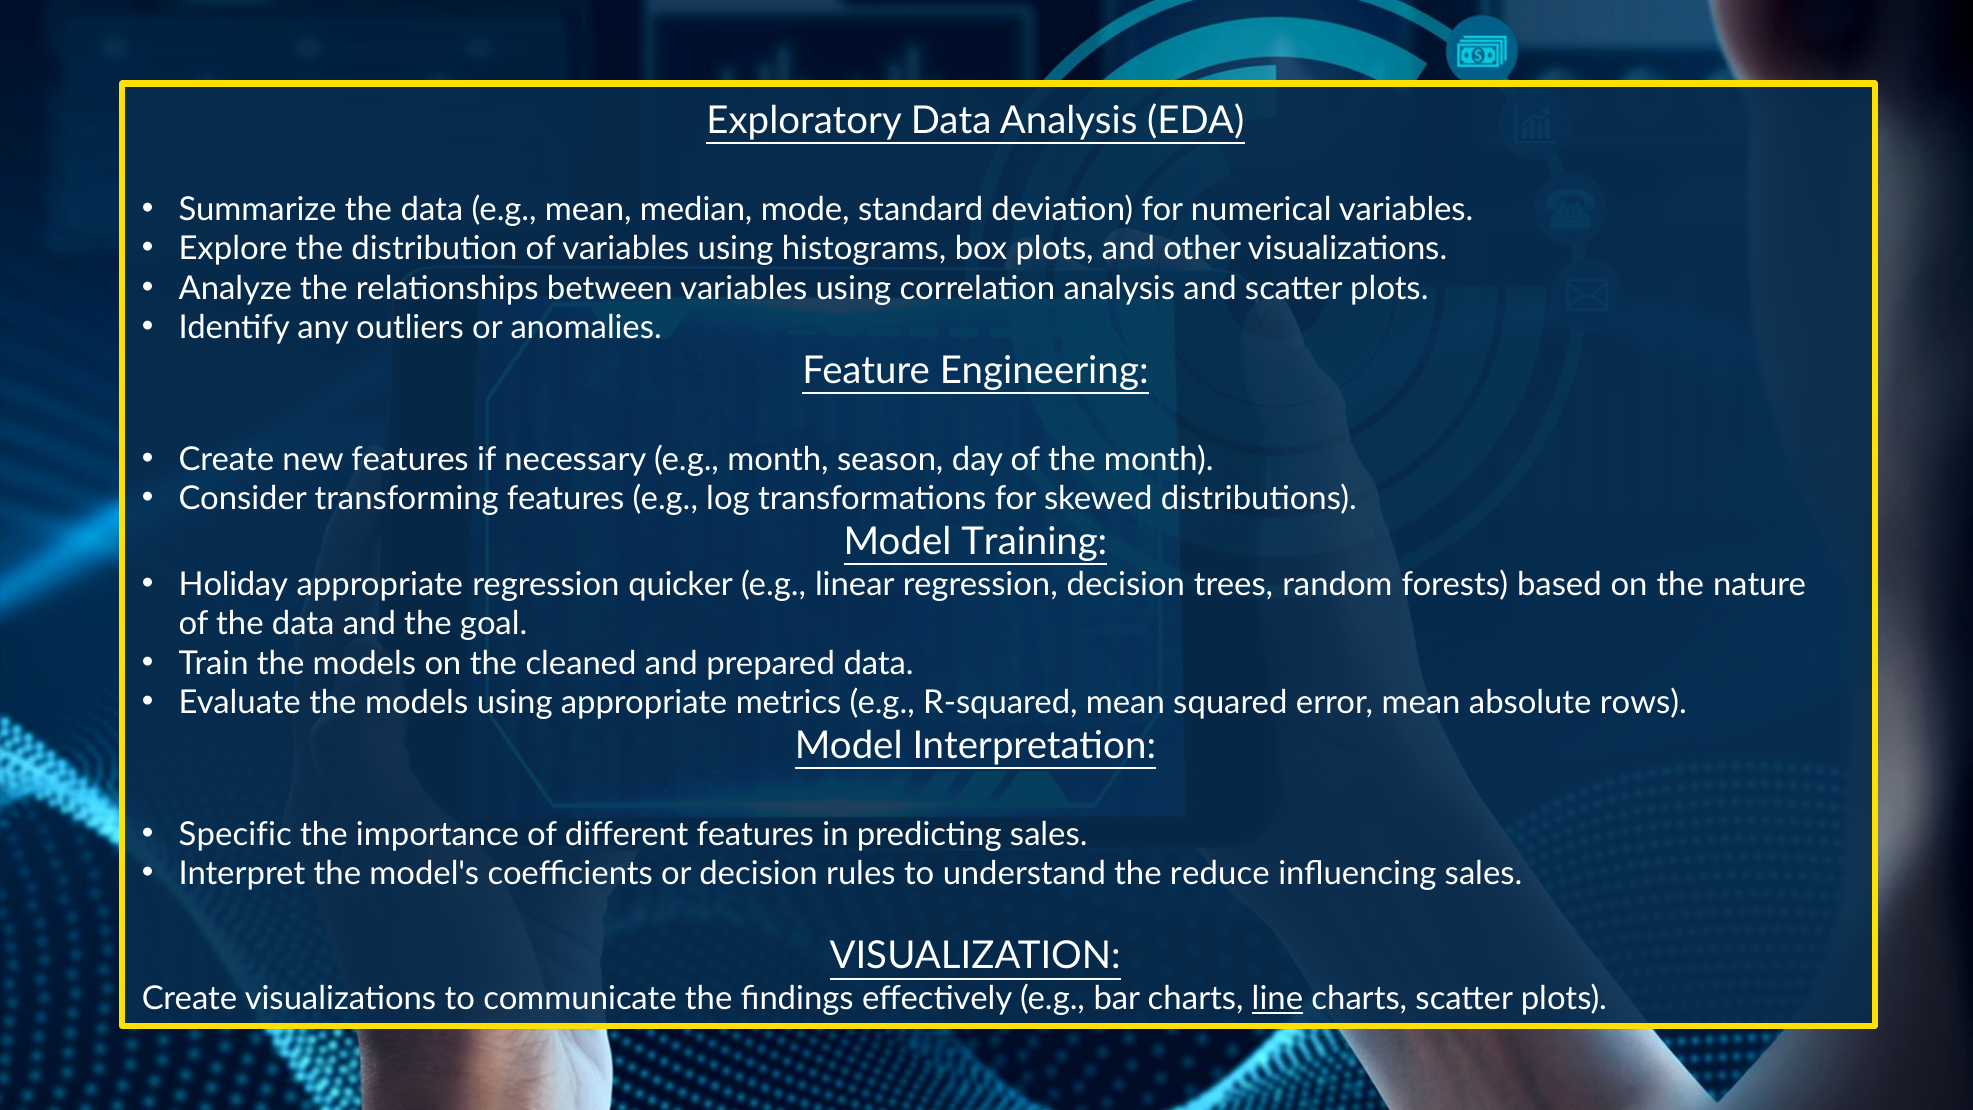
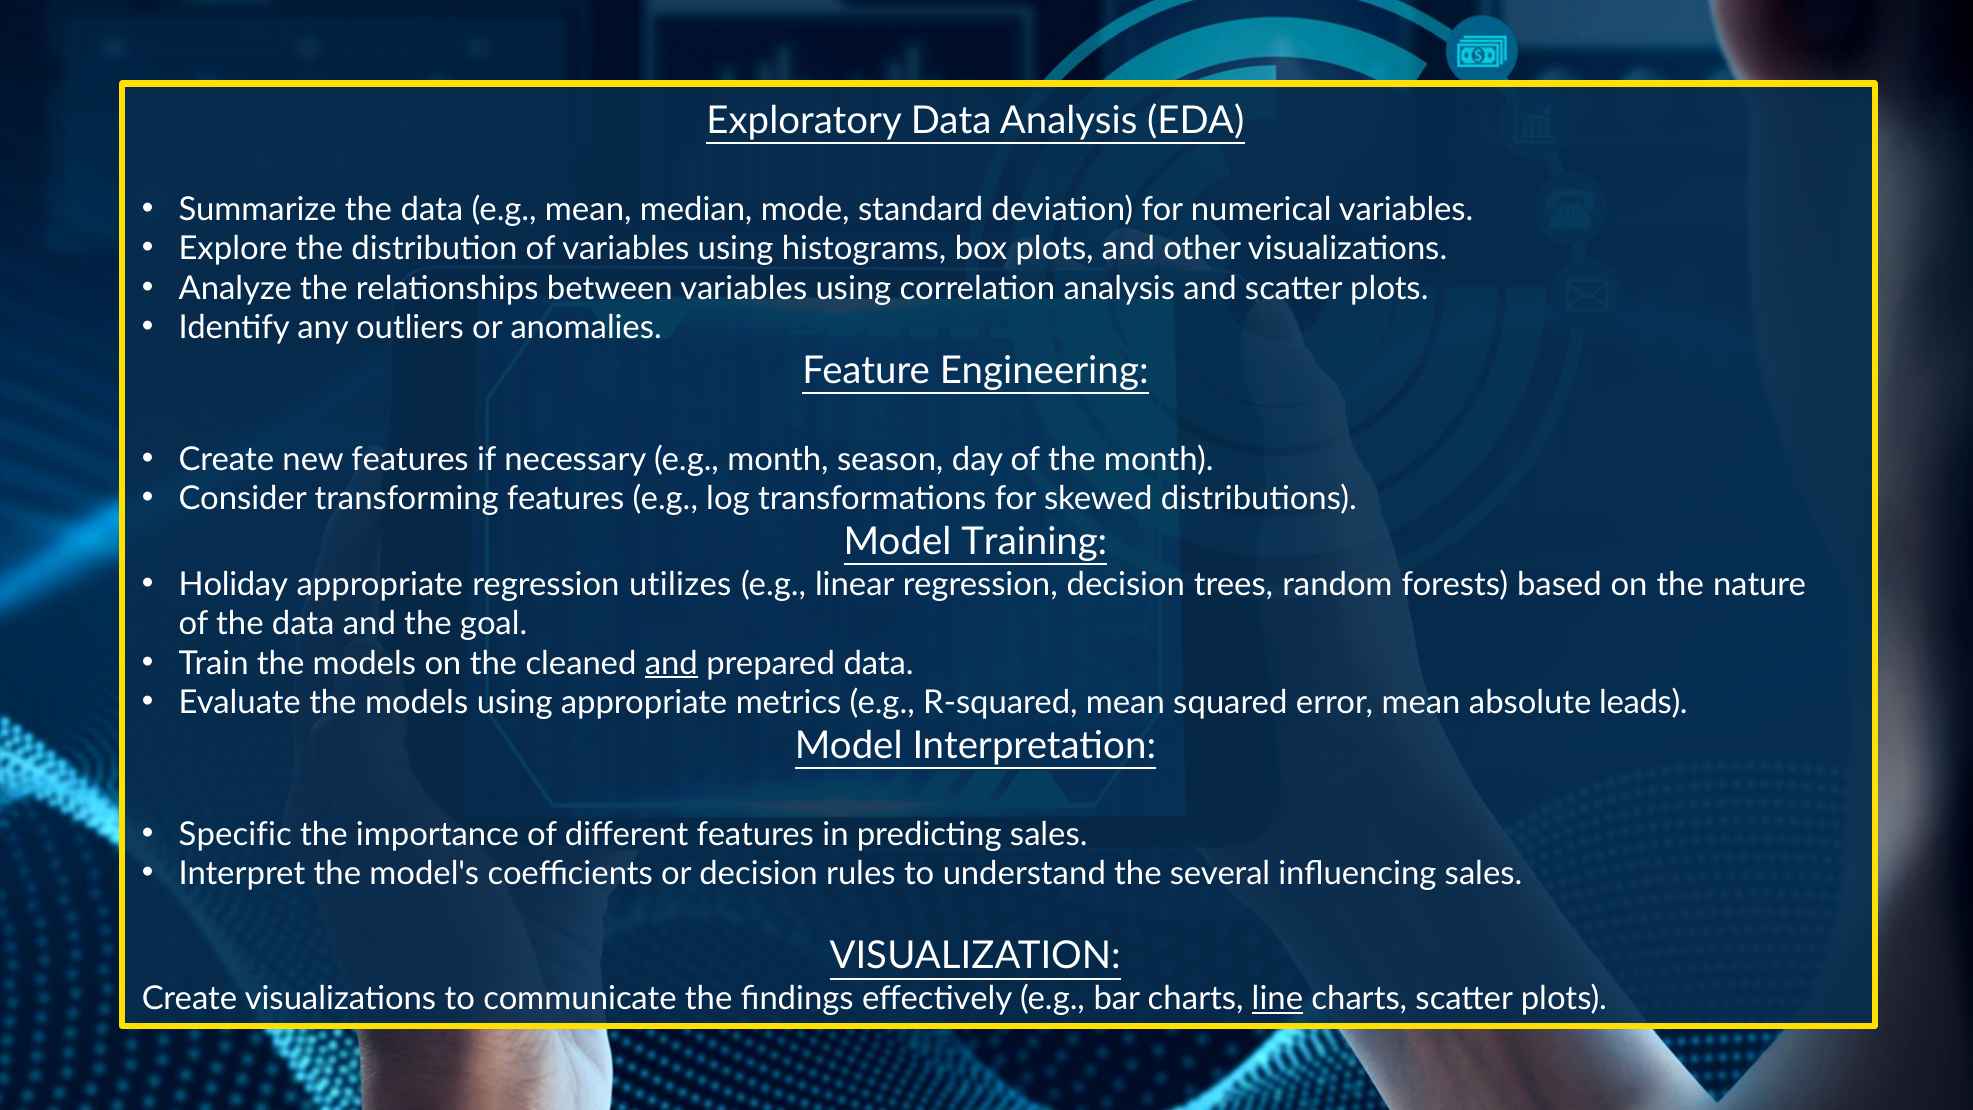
quicker: quicker -> utilizes
and at (671, 663) underline: none -> present
rows: rows -> leads
reduce: reduce -> several
